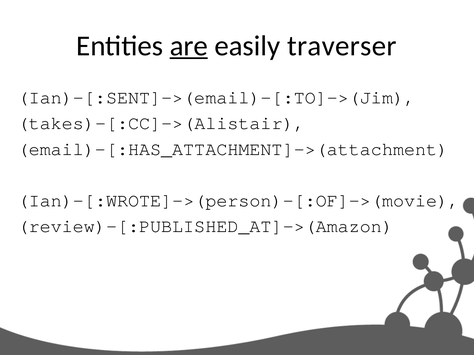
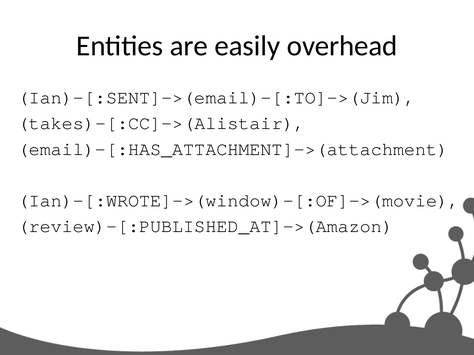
are underline: present -> none
traverser: traverser -> overhead
Ian)-[:WROTE]->(person)-[:OF]->(movie: Ian)-[:WROTE]->(person)-[:OF]->(movie -> Ian)-[:WROTE]->(window)-[:OF]->(movie
